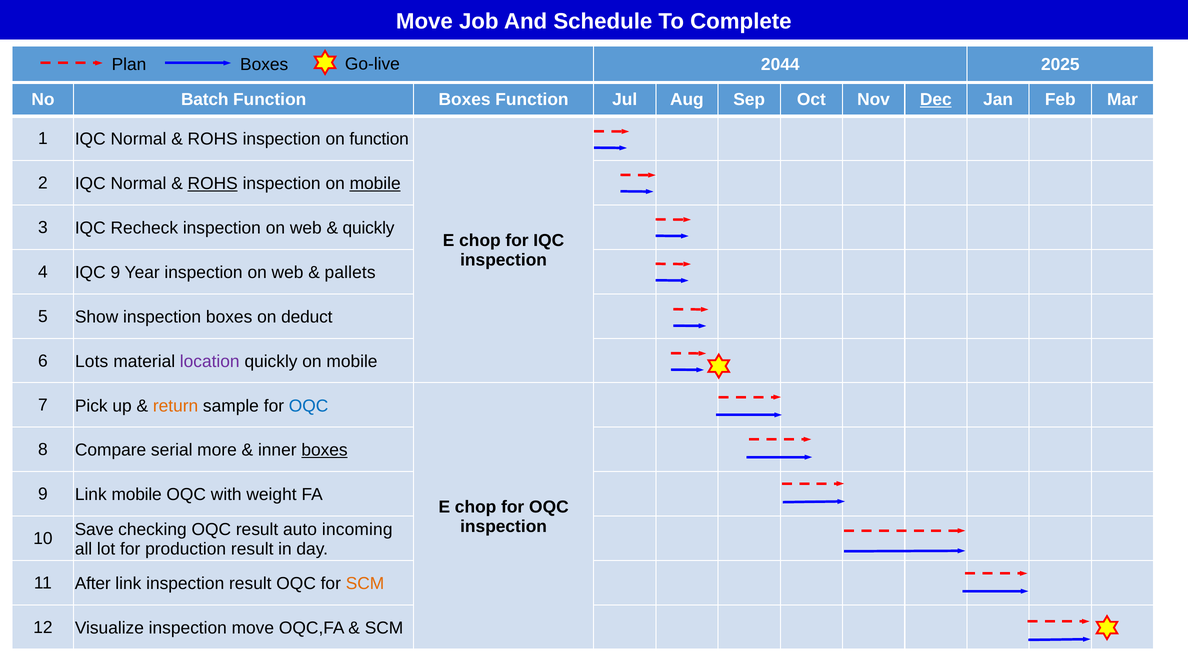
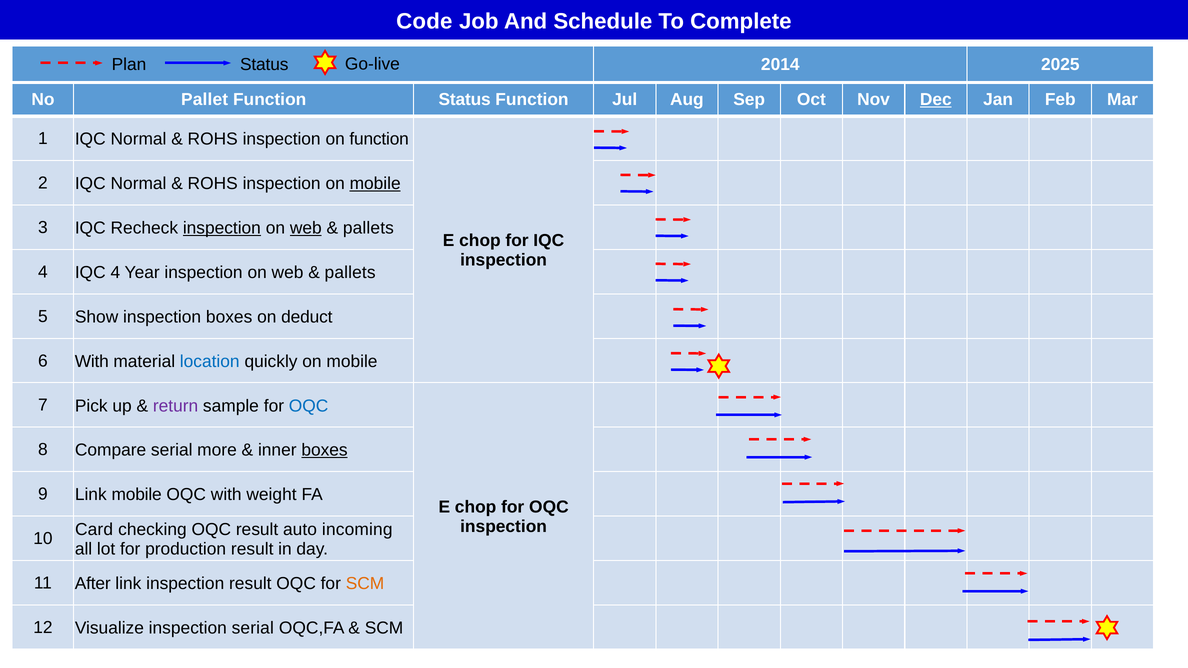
Move at (424, 21): Move -> Code
Plan Boxes: Boxes -> Status
2044: 2044 -> 2014
Batch: Batch -> Pallet
Function Boxes: Boxes -> Status
ROHS at (213, 184) underline: present -> none
inspection at (222, 228) underline: none -> present
web at (306, 228) underline: none -> present
quickly at (369, 228): quickly -> pallets
IQC 9: 9 -> 4
6 Lots: Lots -> With
location colour: purple -> blue
return colour: orange -> purple
Save: Save -> Card
inspection move: move -> serial
